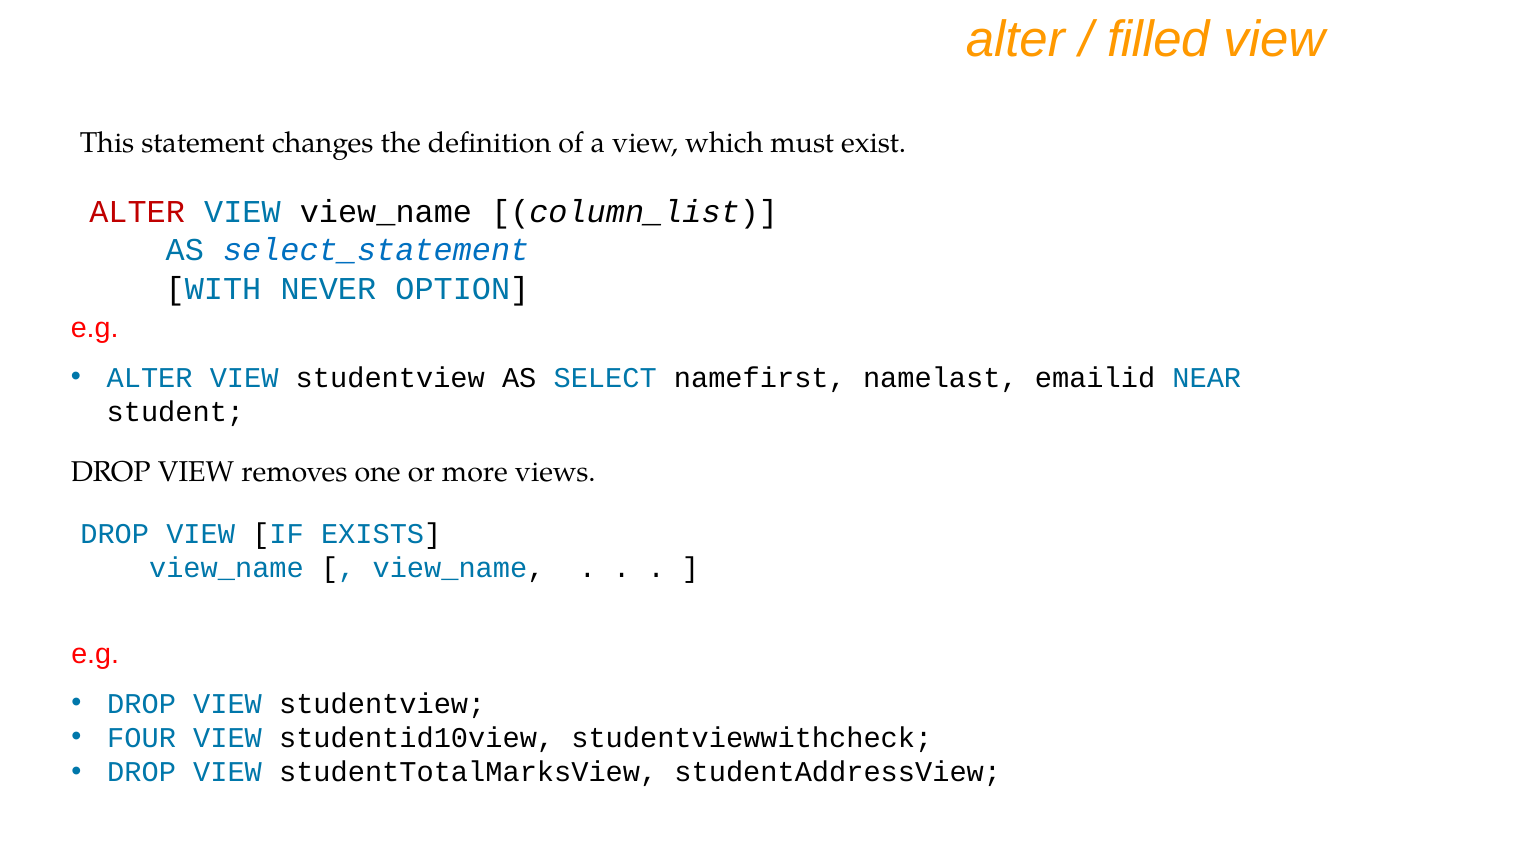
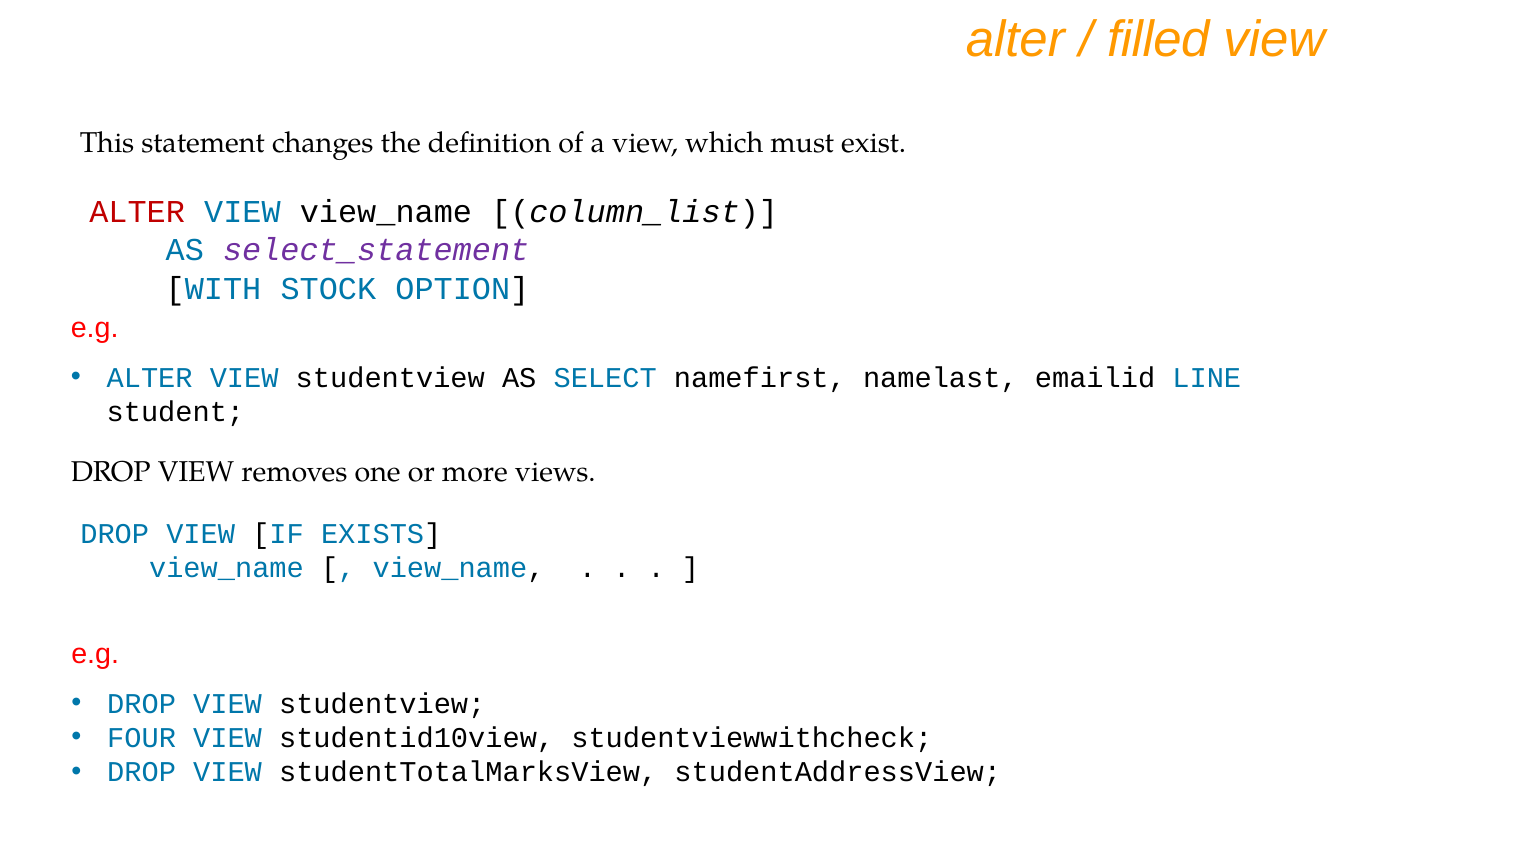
select_statement colour: blue -> purple
NEVER: NEVER -> STOCK
NEAR: NEAR -> LINE
